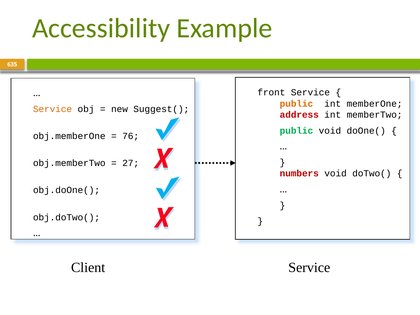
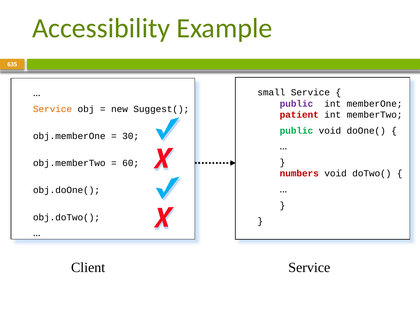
front: front -> small
public at (296, 104) colour: orange -> purple
address: address -> patient
76: 76 -> 30
27: 27 -> 60
